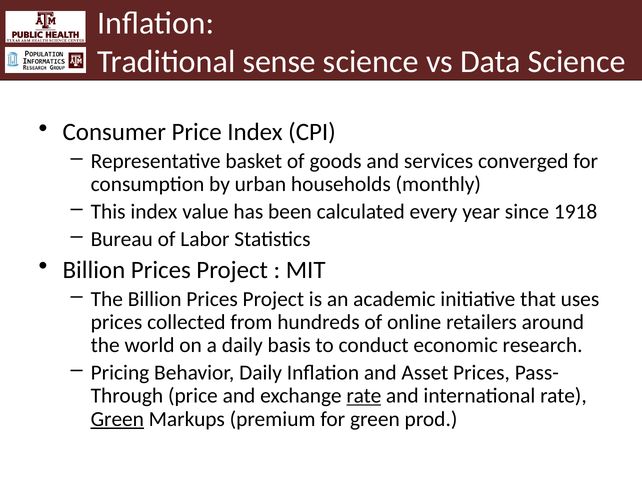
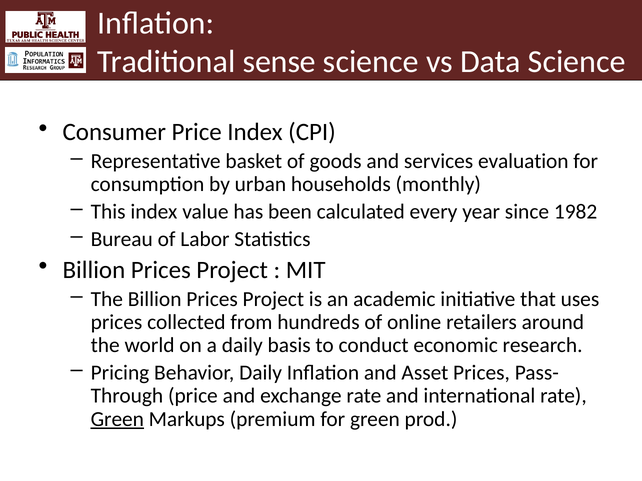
converged: converged -> evaluation
1918: 1918 -> 1982
rate at (364, 396) underline: present -> none
